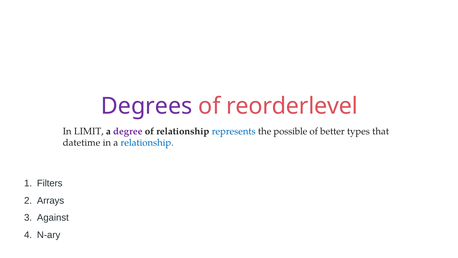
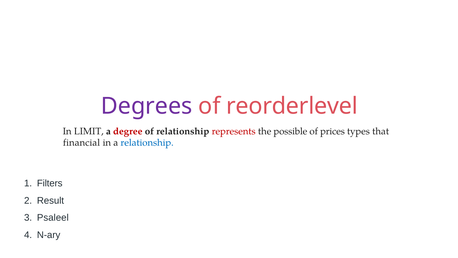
degree colour: purple -> red
represents colour: blue -> red
better: better -> prices
datetime: datetime -> financial
Arrays: Arrays -> Result
Against: Against -> Psaleel
